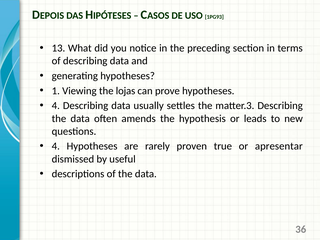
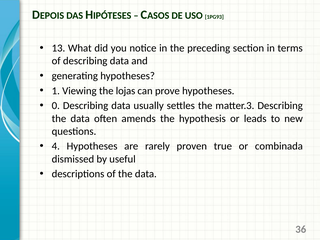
4 at (56, 106): 4 -> 0
apresentar: apresentar -> combinada
